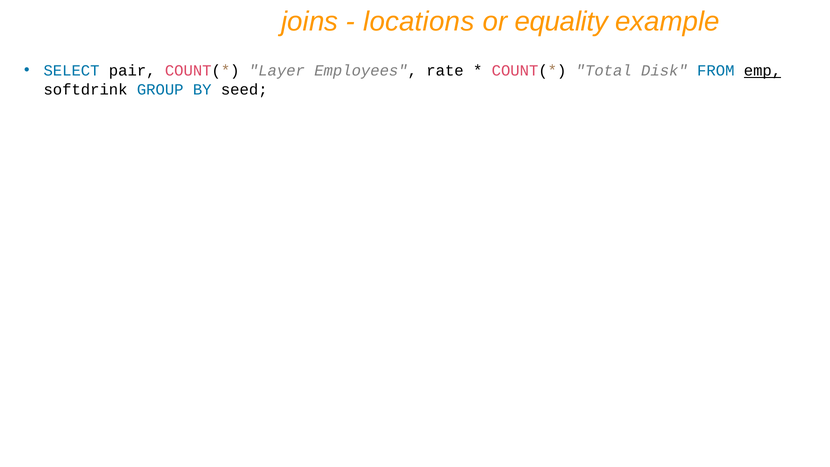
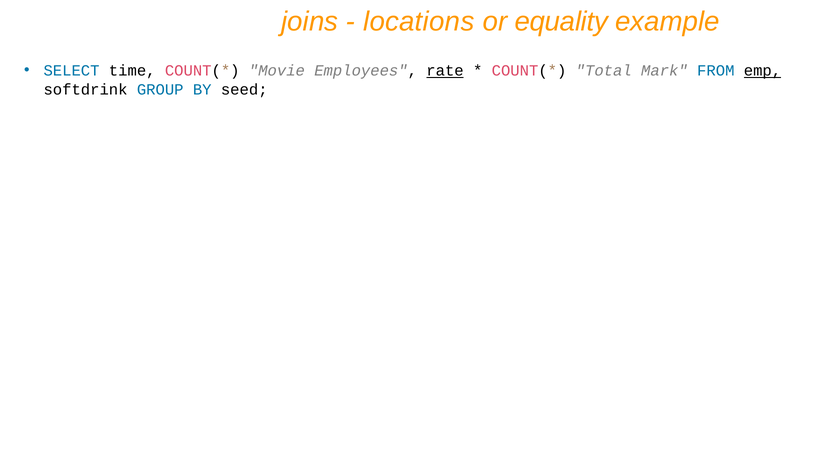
pair: pair -> time
Layer: Layer -> Movie
rate underline: none -> present
Disk: Disk -> Mark
